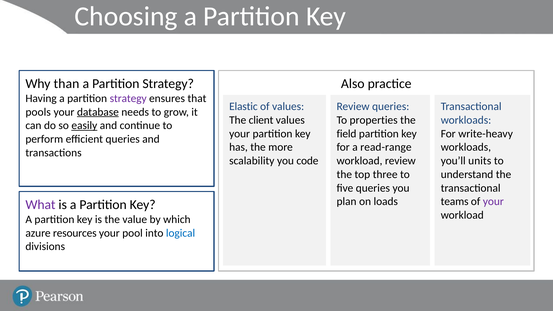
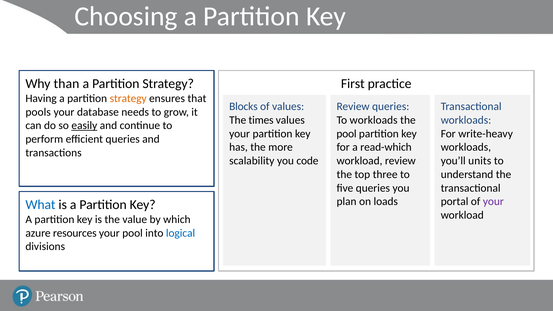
Also: Also -> First
strategy at (128, 98) colour: purple -> orange
Elastic: Elastic -> Blocks
database underline: present -> none
client: client -> times
To properties: properties -> workloads
field at (347, 134): field -> pool
read-range: read-range -> read-which
teams: teams -> portal
What colour: purple -> blue
